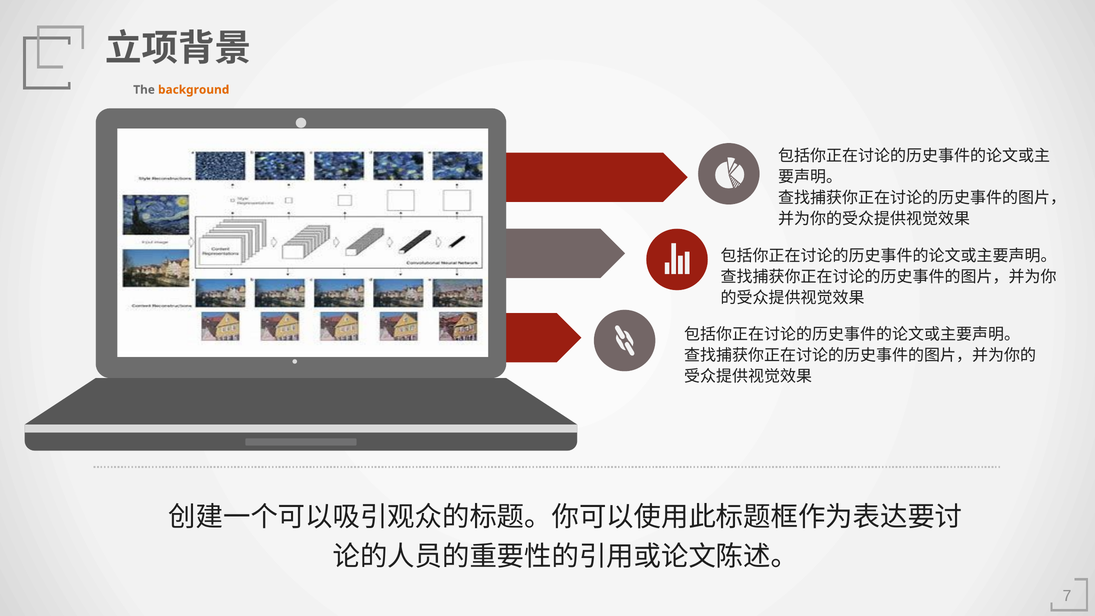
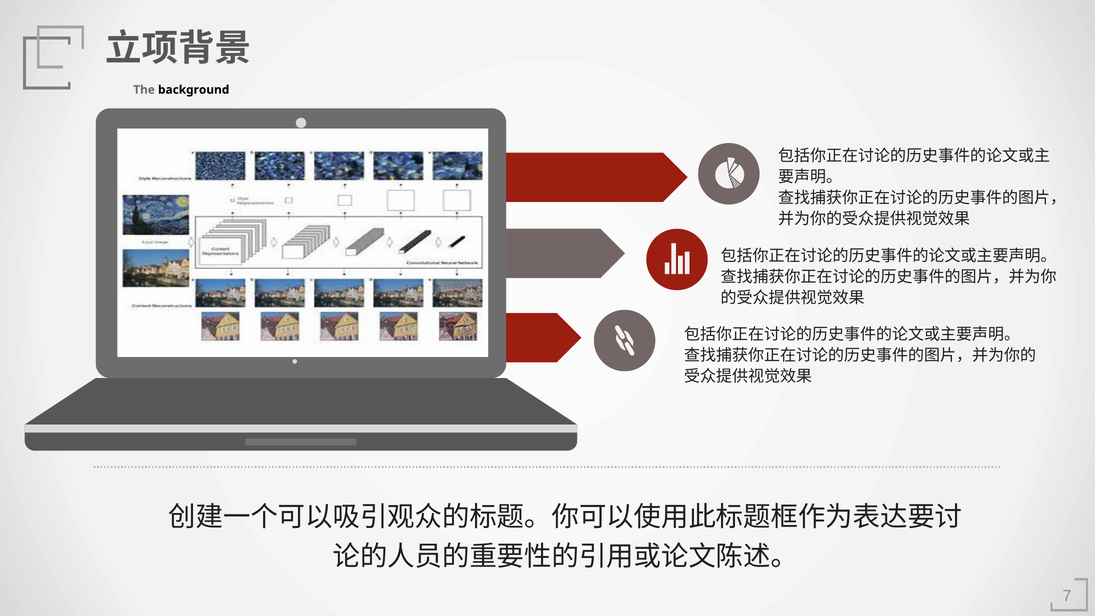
background colour: orange -> black
